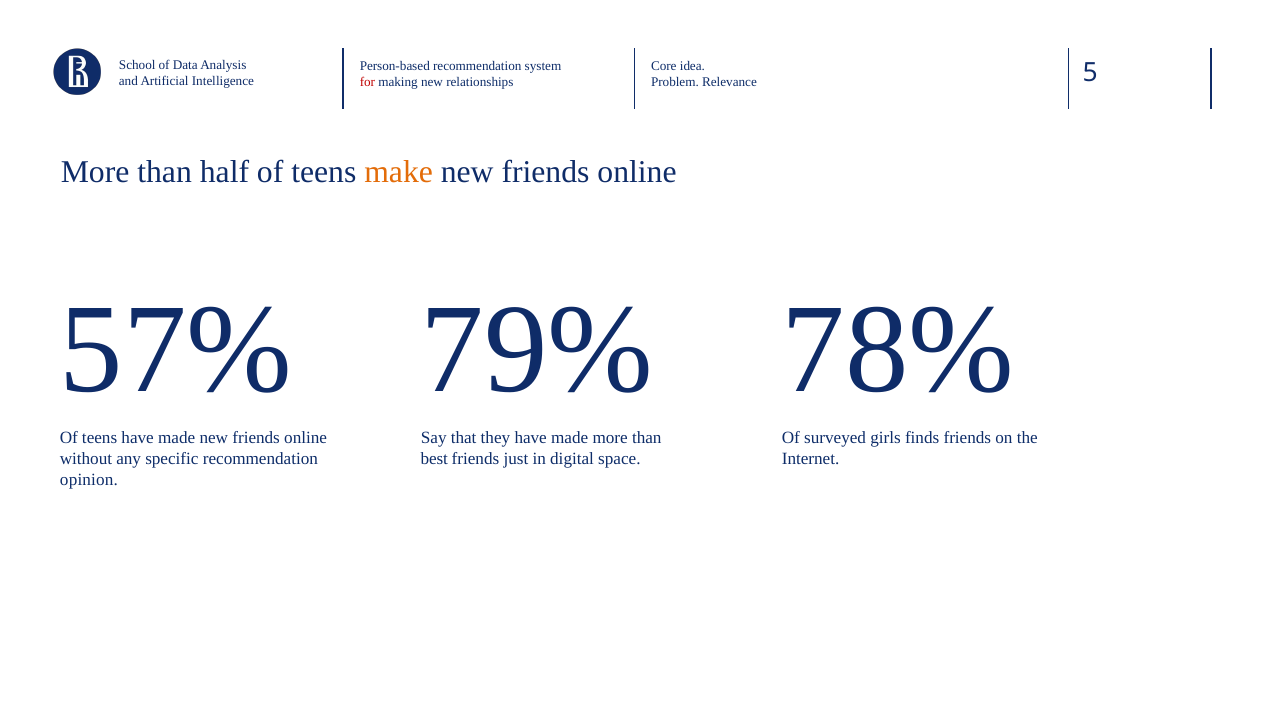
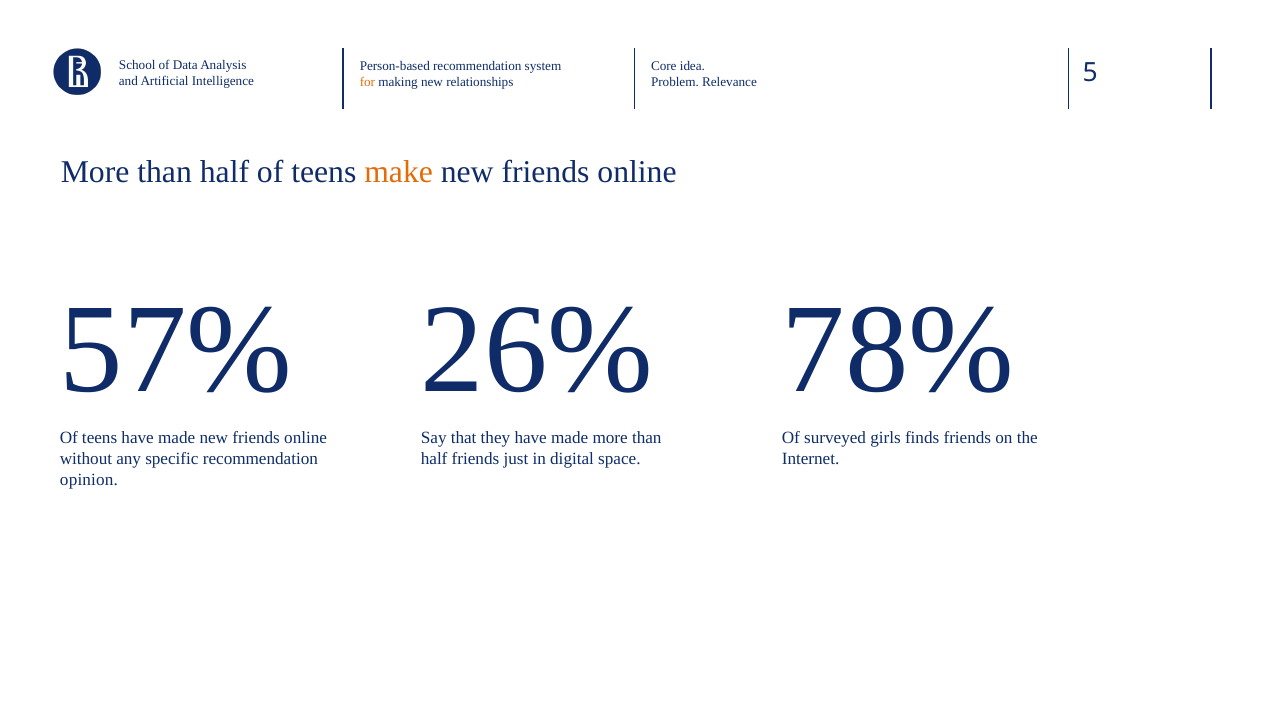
for colour: red -> orange
79%: 79% -> 26%
best at (434, 459): best -> half
